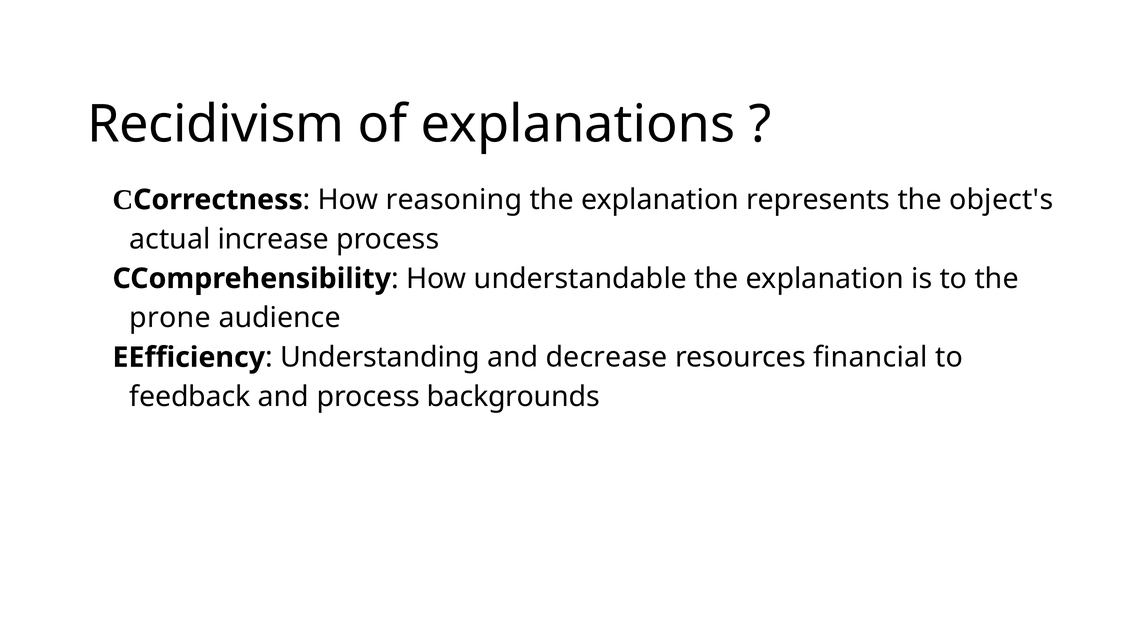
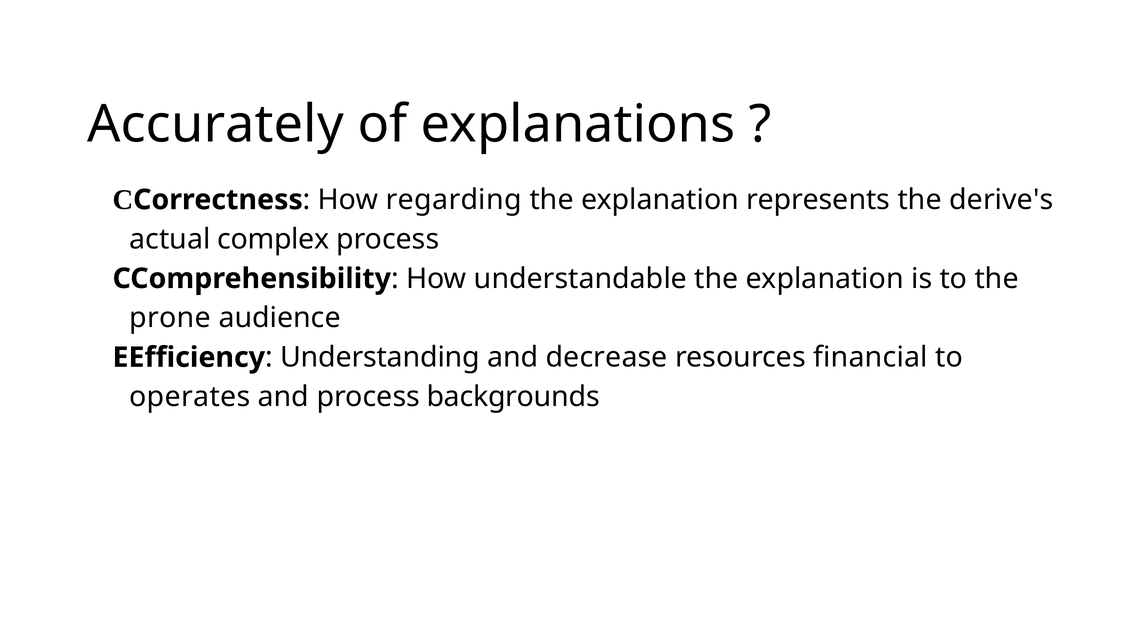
Recidivism: Recidivism -> Accurately
reasoning: reasoning -> regarding
object's: object's -> derive's
increase: increase -> complex
feedback: feedback -> operates
